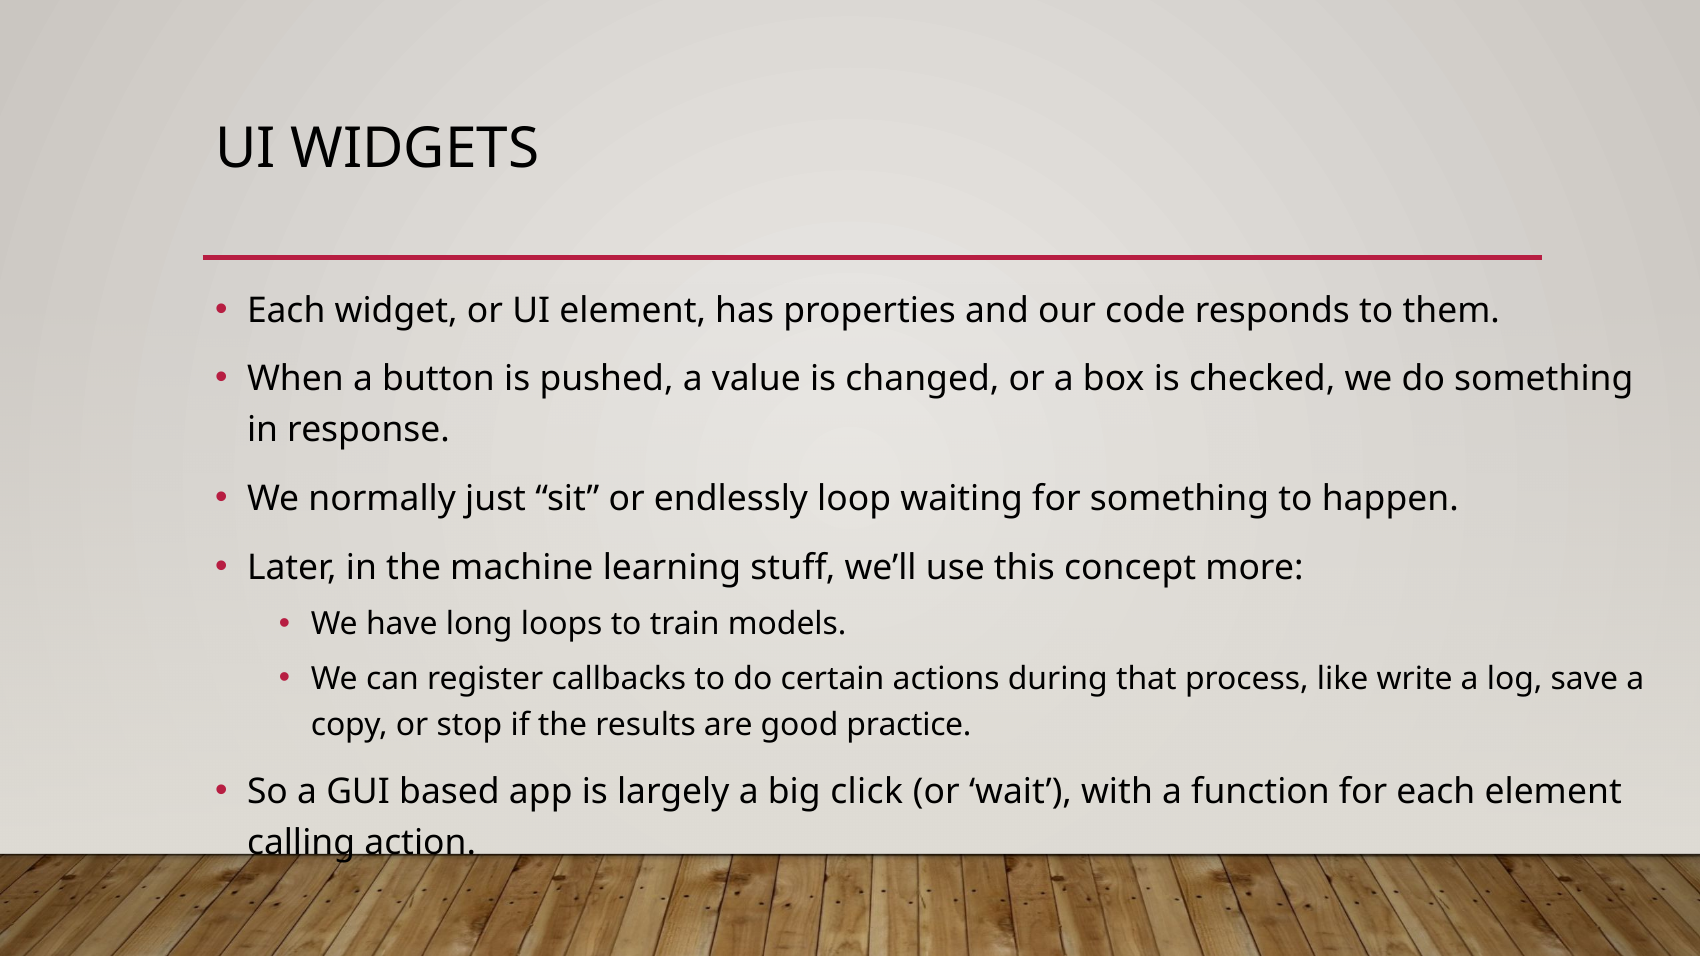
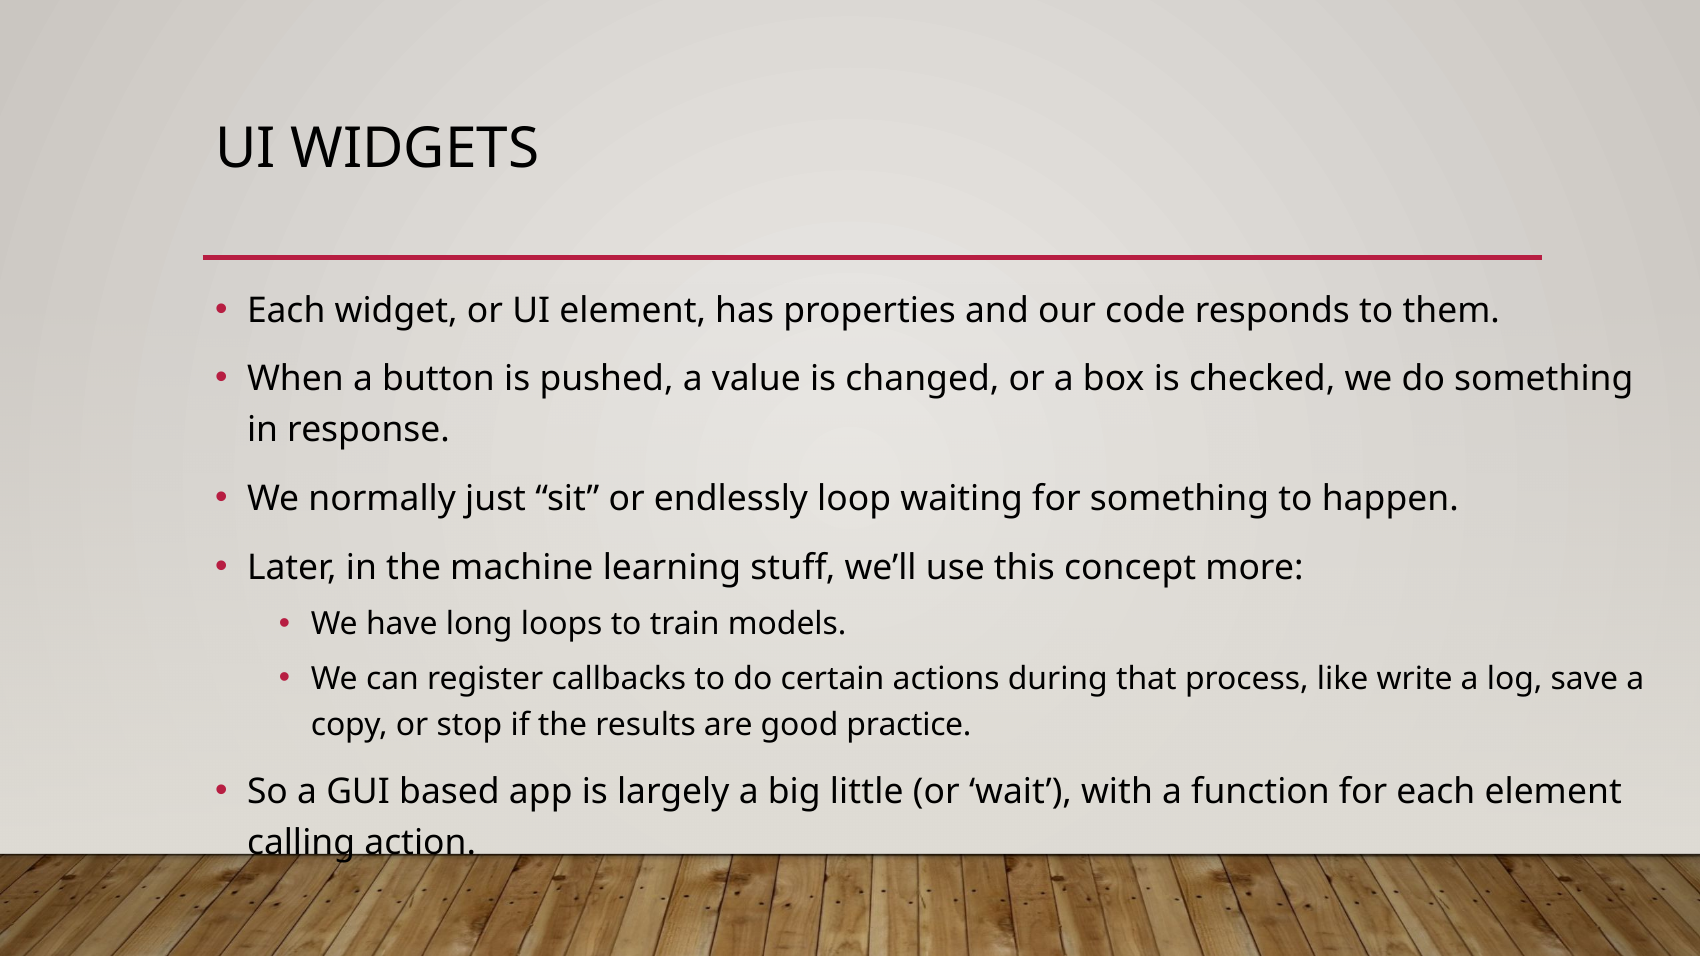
click: click -> little
